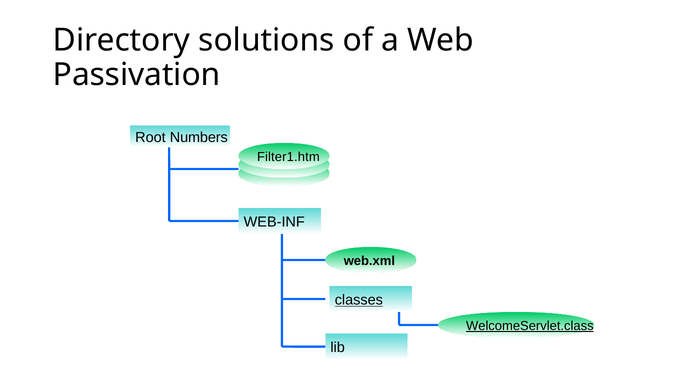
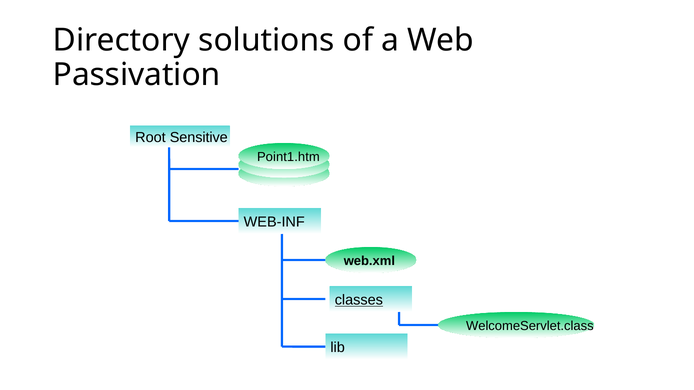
Numbers: Numbers -> Sensitive
Filter1.htm: Filter1.htm -> Point1.htm
WelcomeServlet.class underline: present -> none
